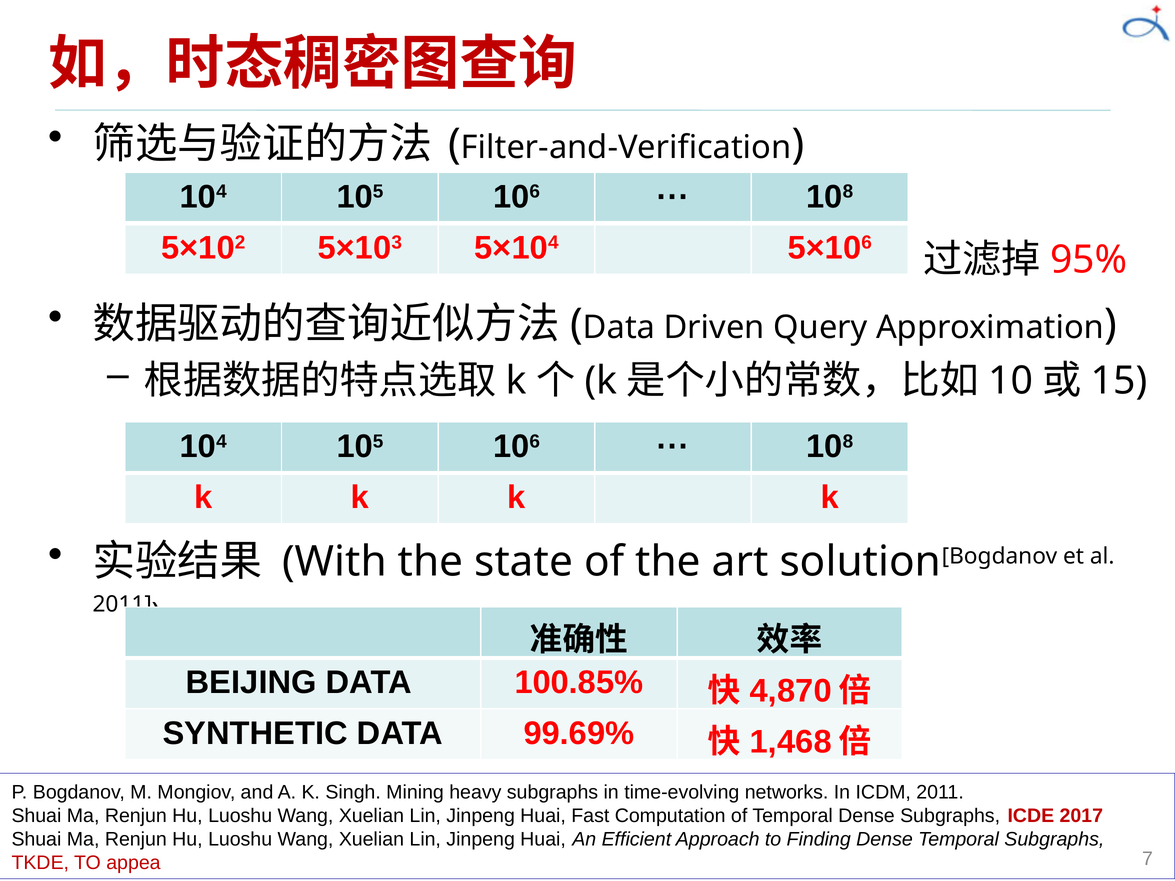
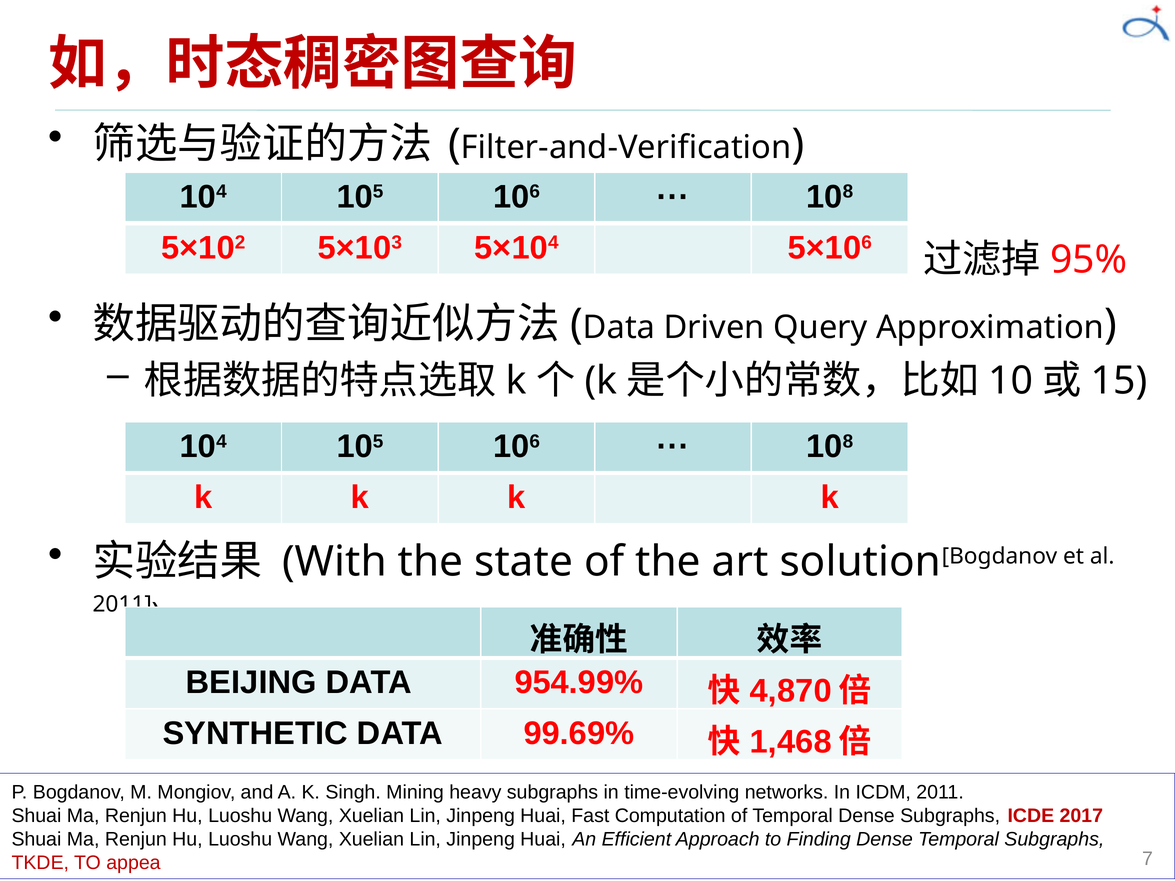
100.85%: 100.85% -> 954.99%
